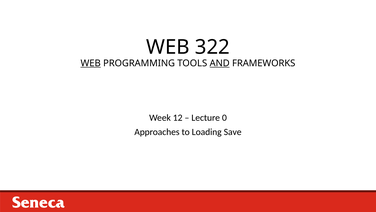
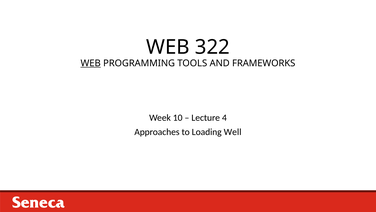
AND underline: present -> none
12: 12 -> 10
0: 0 -> 4
Save: Save -> Well
